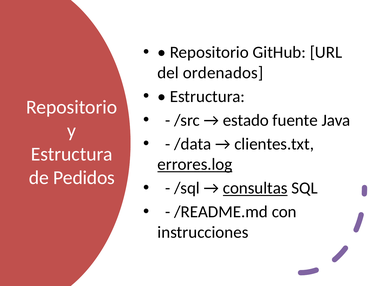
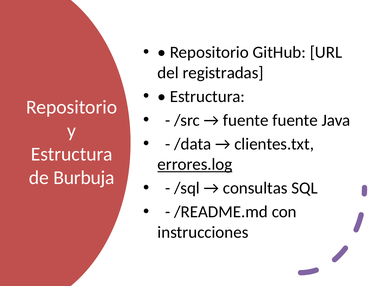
ordenados: ordenados -> registradas
estado at (246, 120): estado -> fuente
Pedidos: Pedidos -> Burbuja
consultas underline: present -> none
